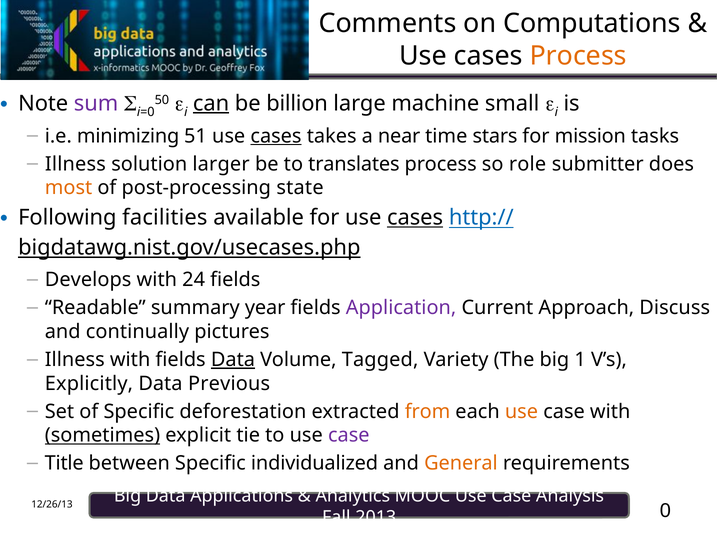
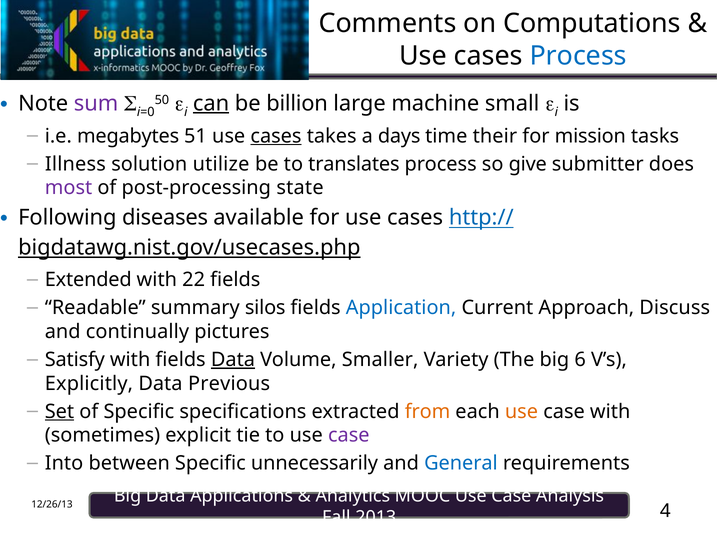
Process at (578, 56) colour: orange -> blue
minimizing: minimizing -> megabytes
near: near -> days
stars: stars -> their
larger: larger -> utilize
role: role -> give
most colour: orange -> purple
facilities: facilities -> diseases
cases at (415, 217) underline: present -> none
Develops: Develops -> Extended
24: 24 -> 22
year: year -> silos
Application colour: purple -> blue
Illness at (75, 359): Illness -> Satisfy
Tagged: Tagged -> Smaller
1: 1 -> 6
Set underline: none -> present
deforestation: deforestation -> specifications
sometimes underline: present -> none
Title: Title -> Into
individualized: individualized -> unnecessarily
General colour: orange -> blue
0: 0 -> 4
